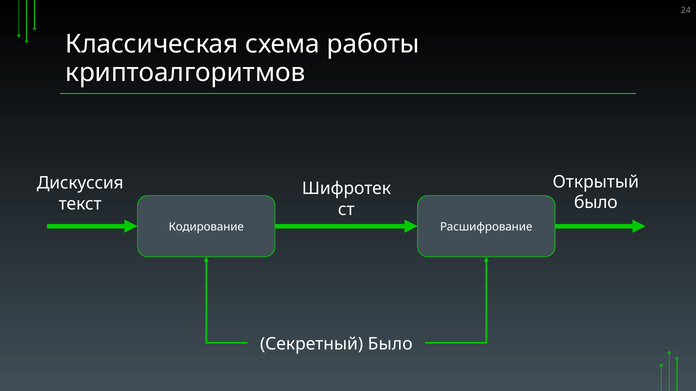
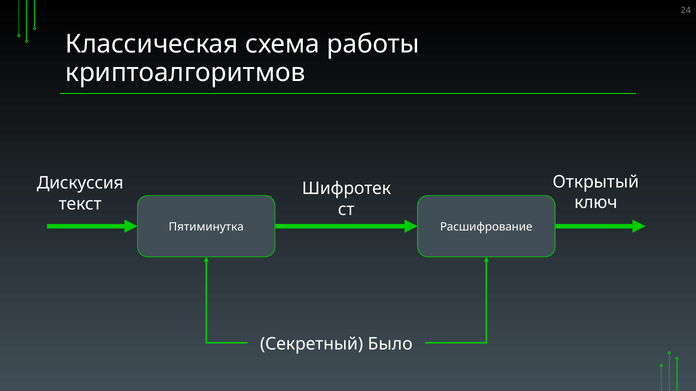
было at (596, 203): было -> ключ
Кодирование: Кодирование -> Пятиминутка
